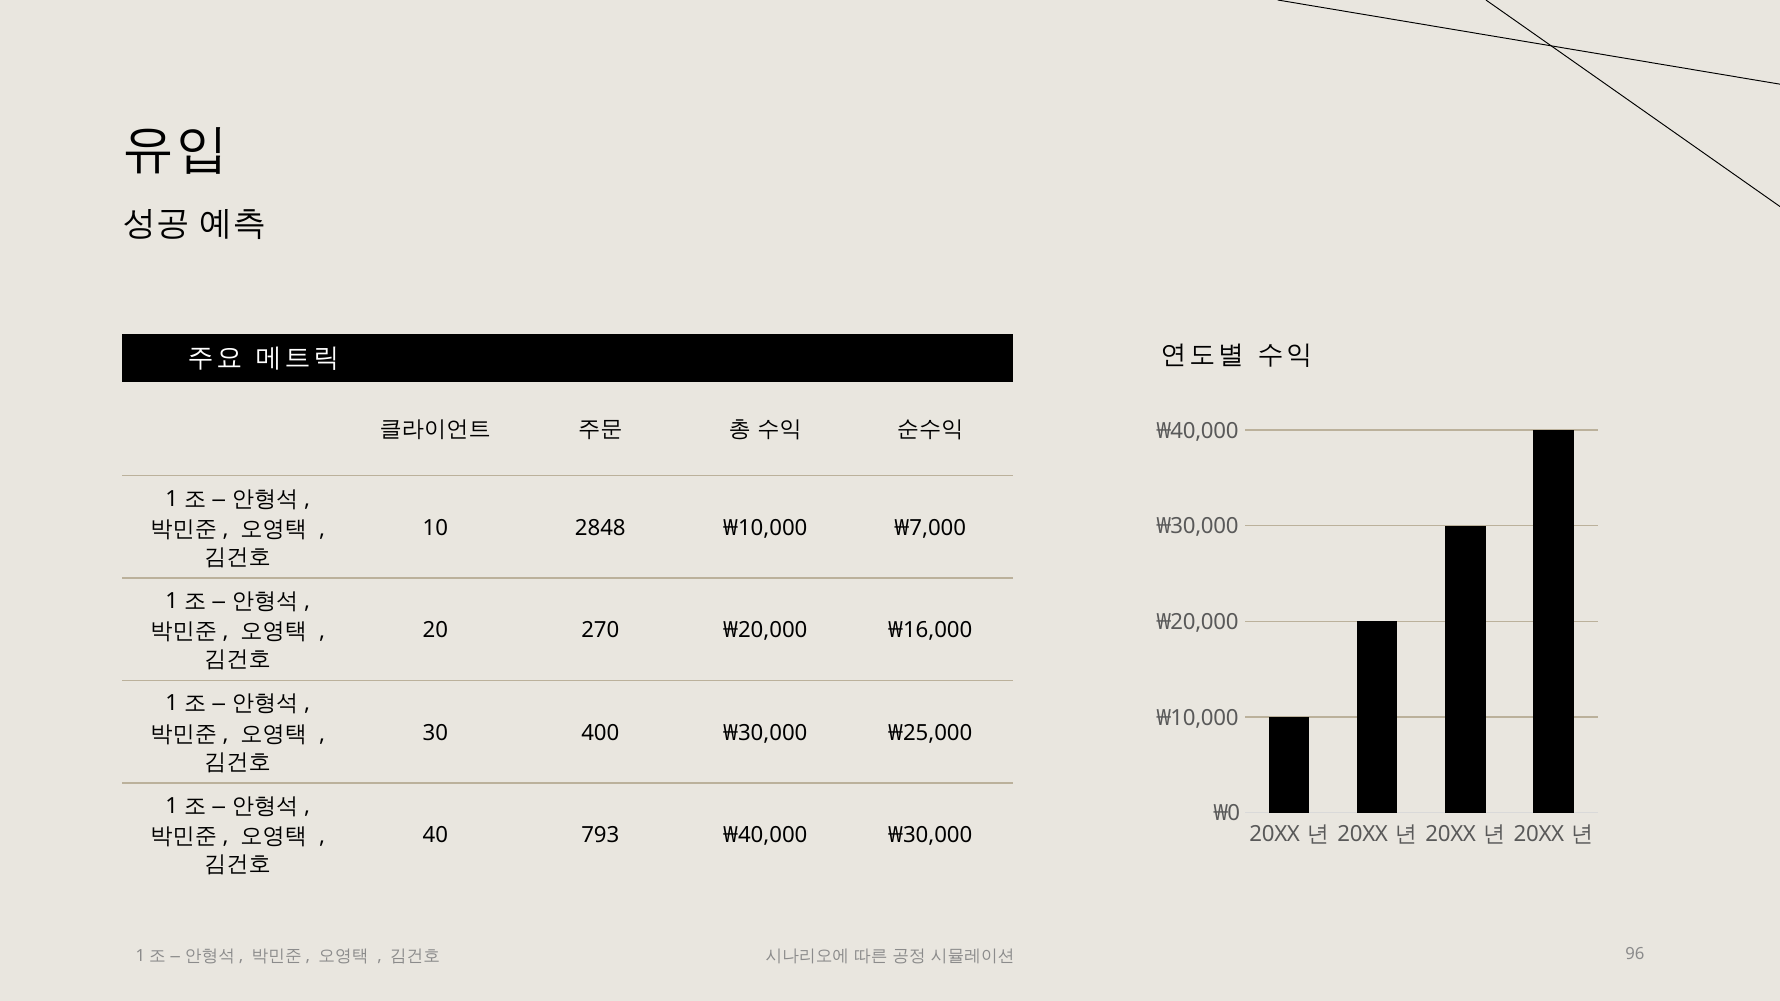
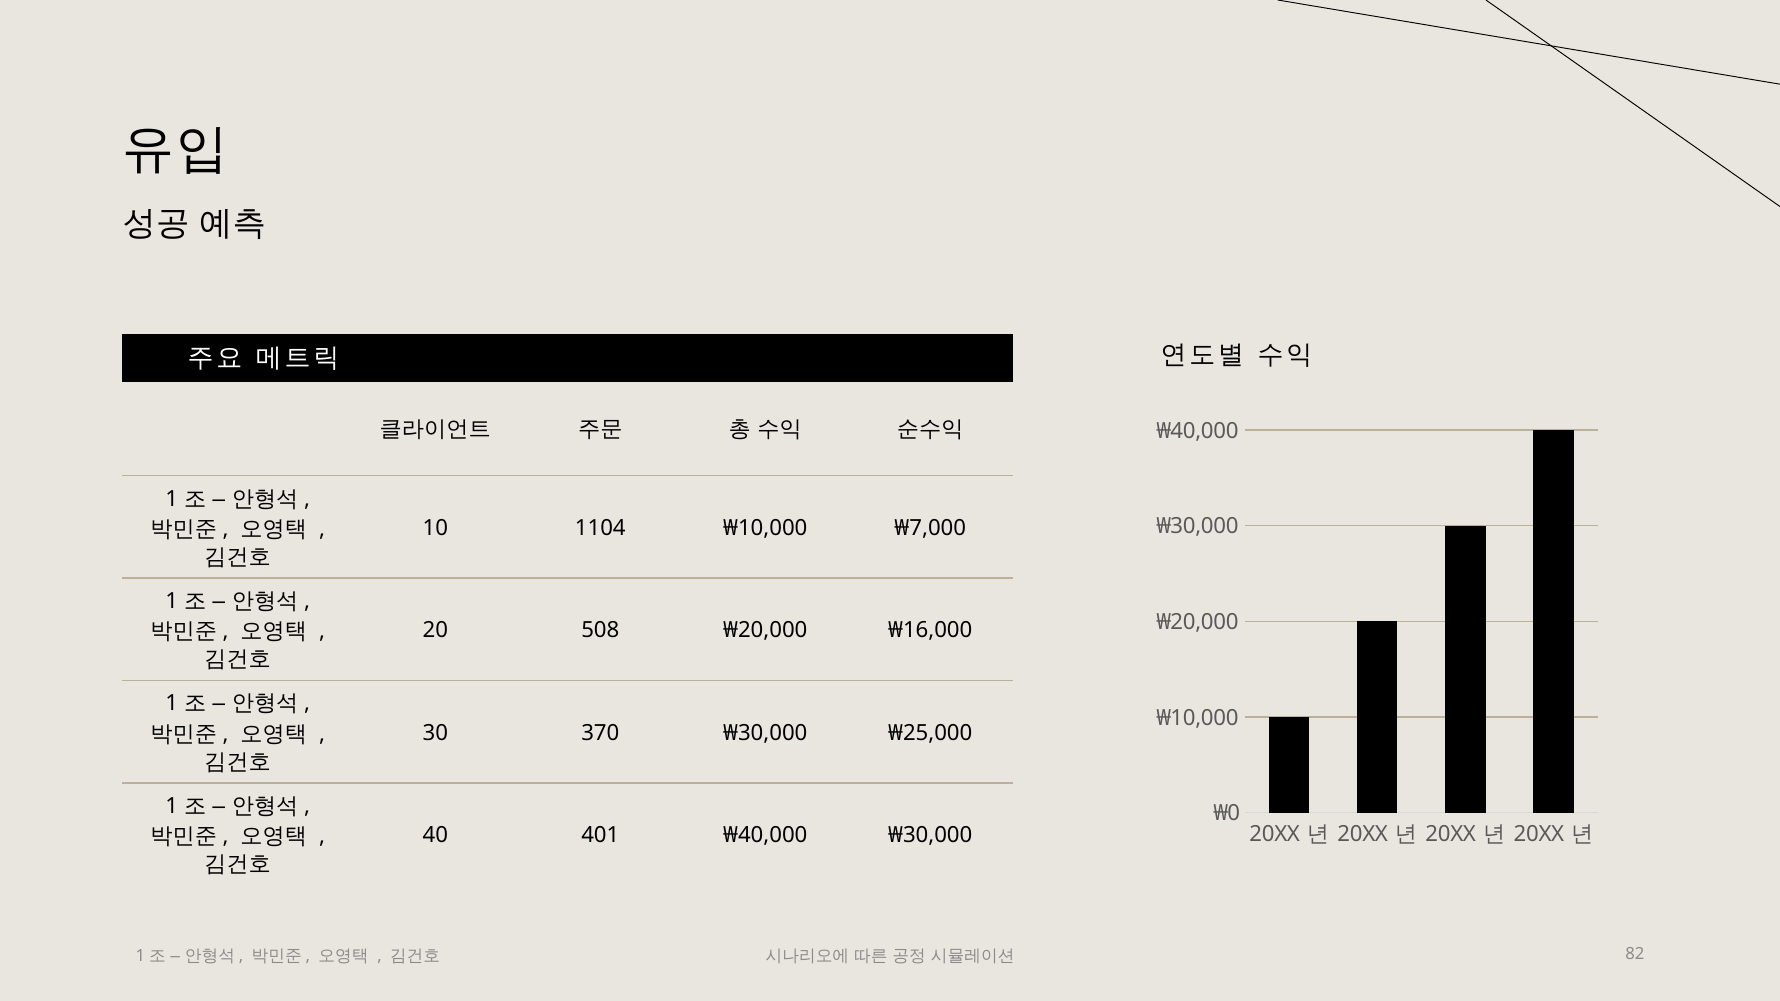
2848: 2848 -> 1104
270: 270 -> 508
400: 400 -> 370
793: 793 -> 401
96: 96 -> 82
